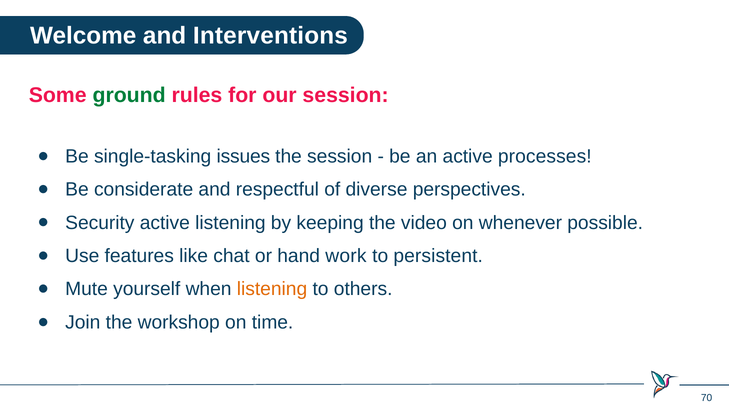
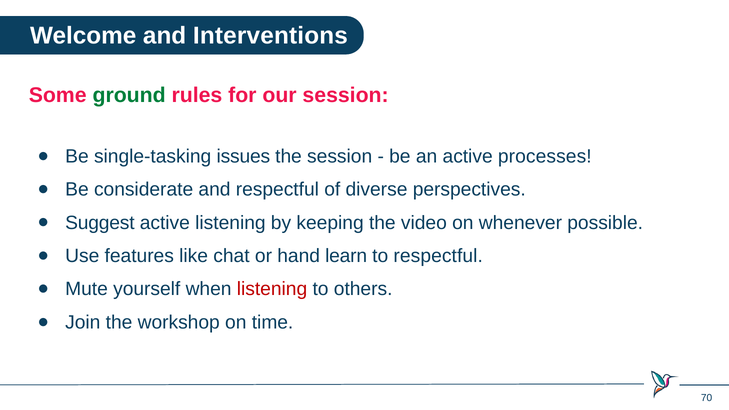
Security: Security -> Suggest
work: work -> learn
to persistent: persistent -> respectful
listening at (272, 289) colour: orange -> red
